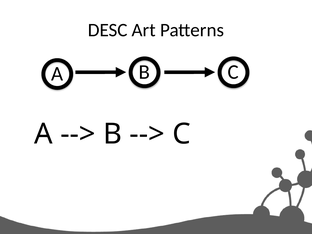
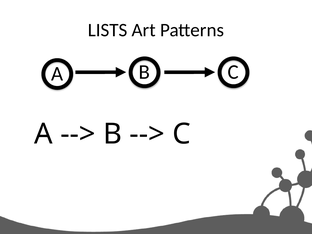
DESC: DESC -> LISTS
